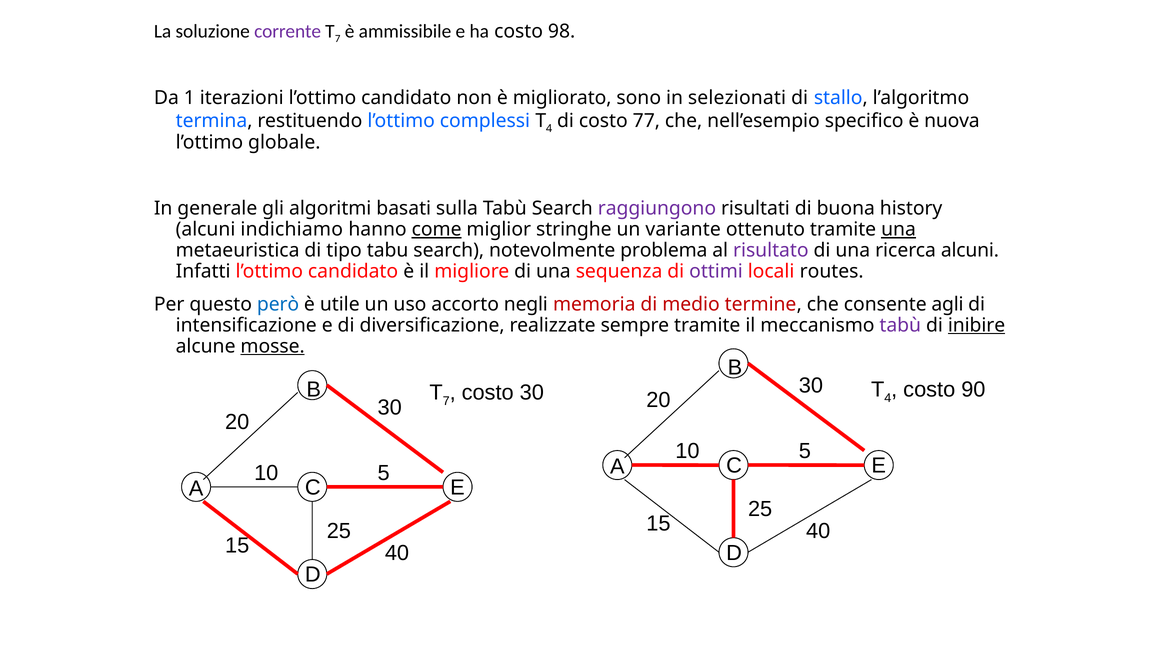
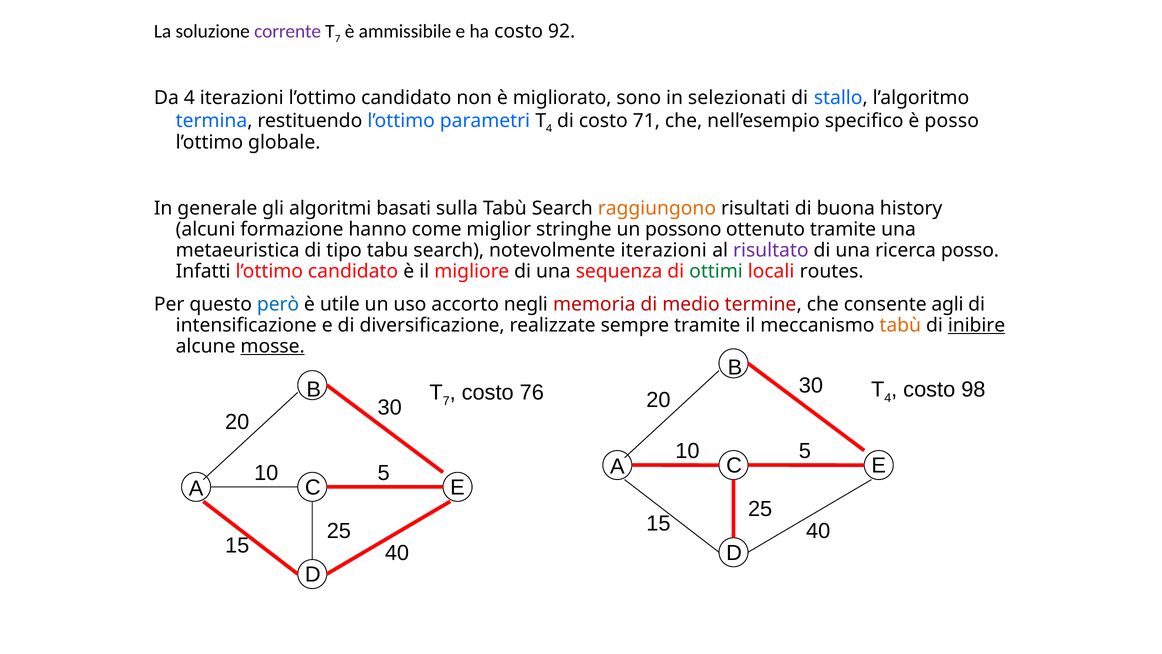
98: 98 -> 92
Da 1: 1 -> 4
complessi: complessi -> parametri
77: 77 -> 71
è nuova: nuova -> posso
raggiungono colour: purple -> orange
indichiamo: indichiamo -> formazione
come underline: present -> none
variante: variante -> possono
una at (899, 229) underline: present -> none
notevolmente problema: problema -> iterazioni
ricerca alcuni: alcuni -> posso
ottimi colour: purple -> green
tabù at (900, 325) colour: purple -> orange
90: 90 -> 98
costo 30: 30 -> 76
